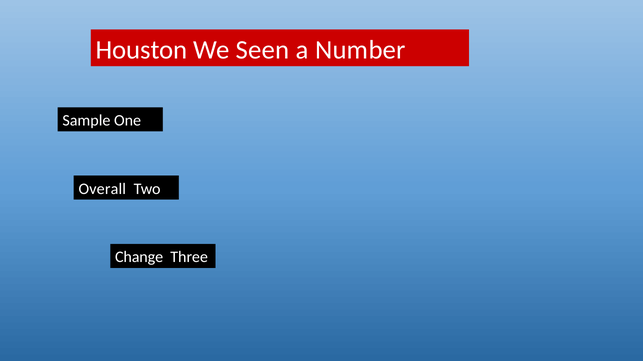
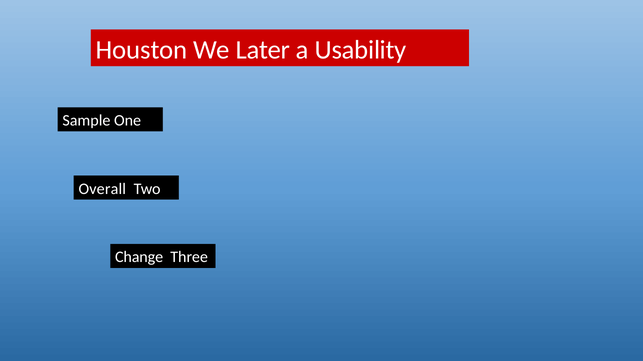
Seen: Seen -> Later
Number: Number -> Usability
